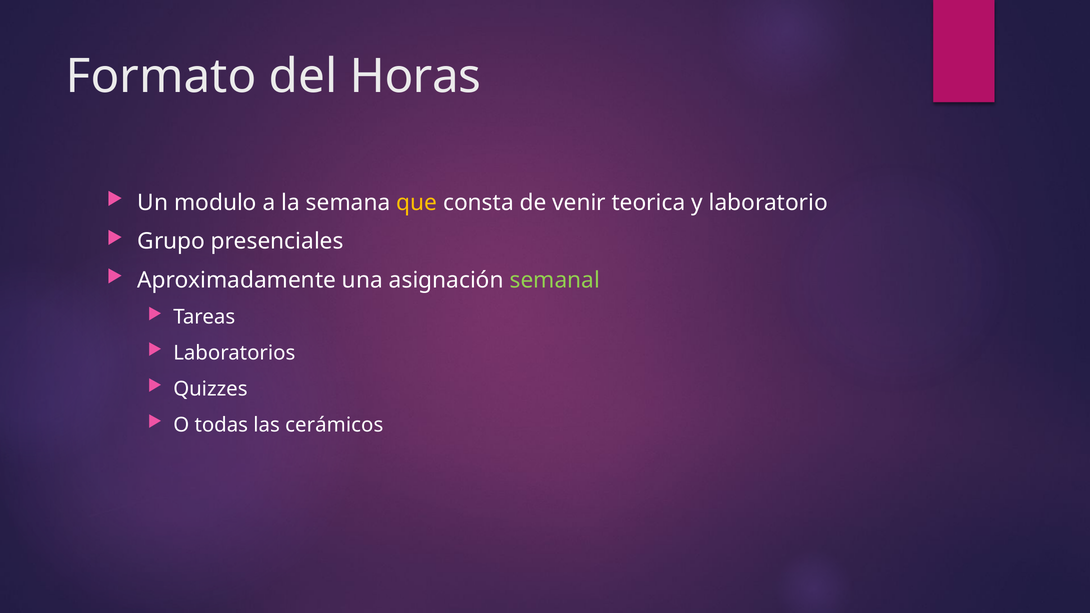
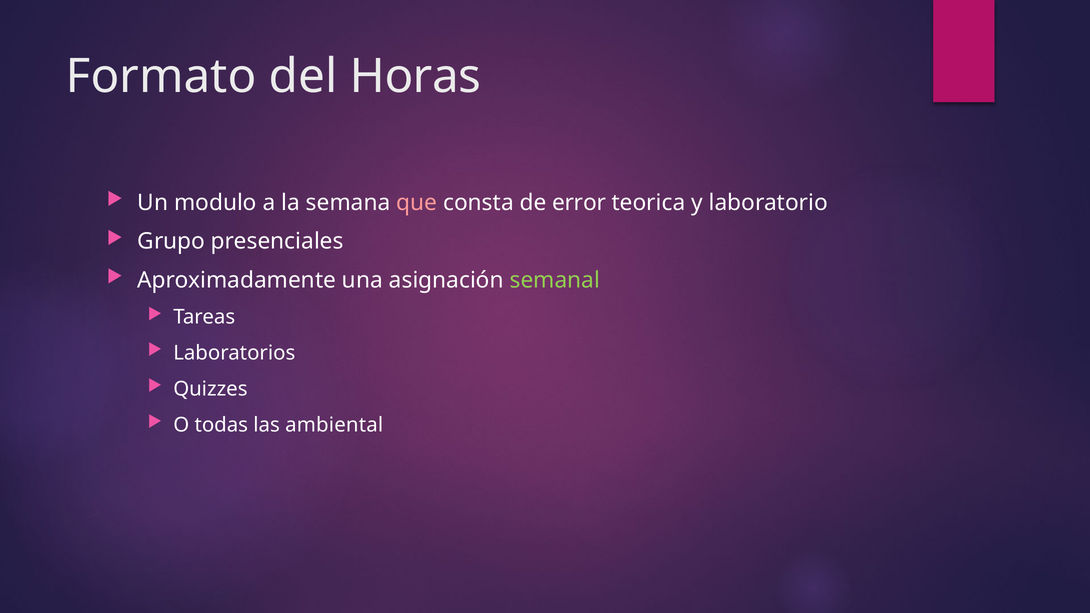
que colour: yellow -> pink
venir: venir -> error
cerámicos: cerámicos -> ambiental
